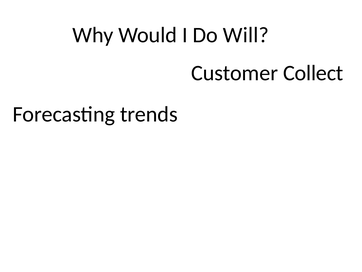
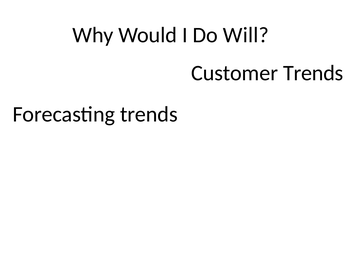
Customer Collect: Collect -> Trends
